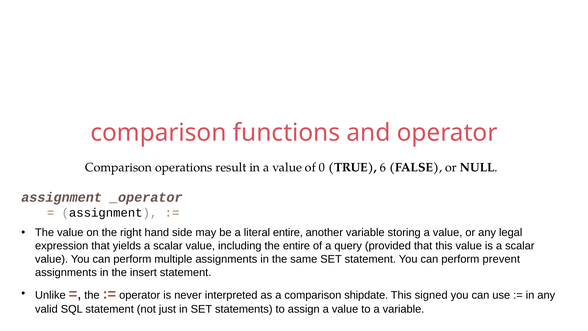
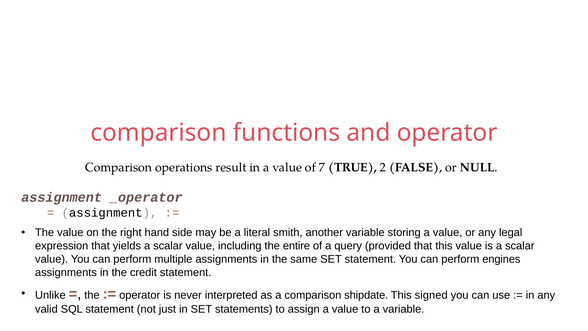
0: 0 -> 7
6: 6 -> 2
literal entire: entire -> smith
prevent: prevent -> engines
insert: insert -> credit
